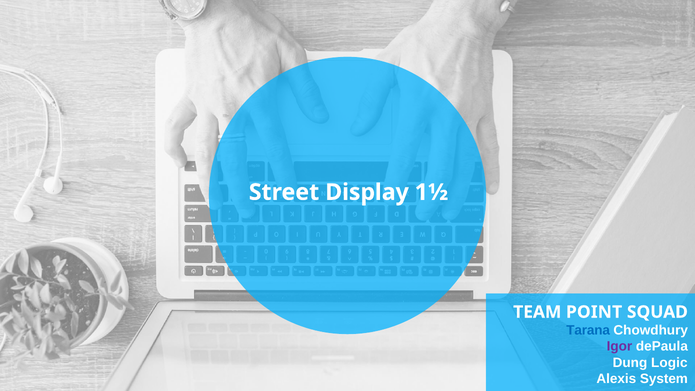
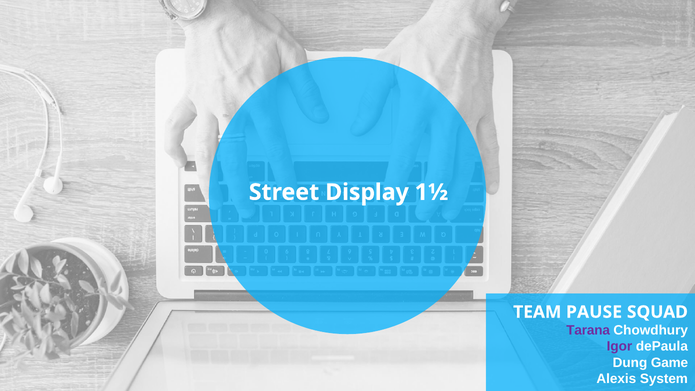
POINT: POINT -> PAUSE
Tarana colour: blue -> purple
Logic: Logic -> Game
